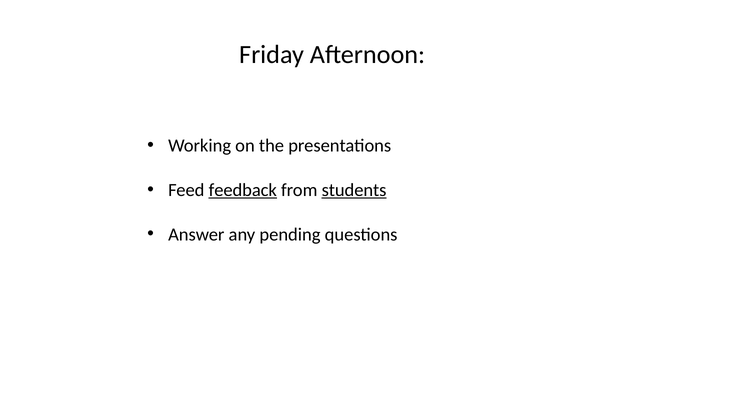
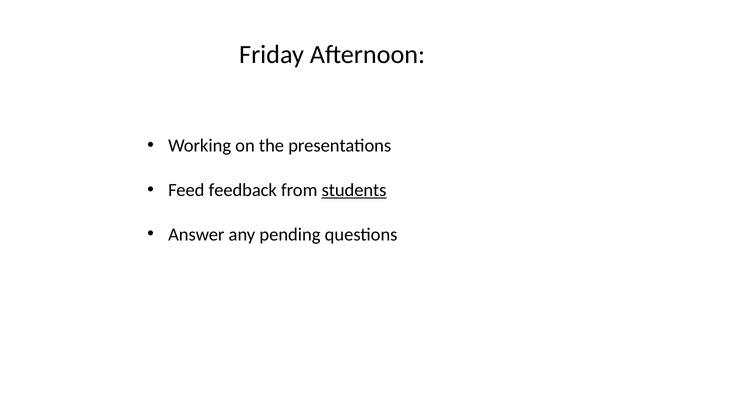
feedback underline: present -> none
